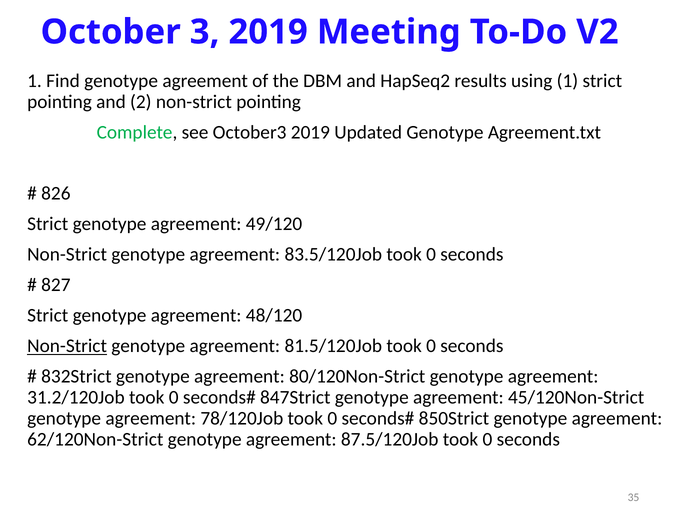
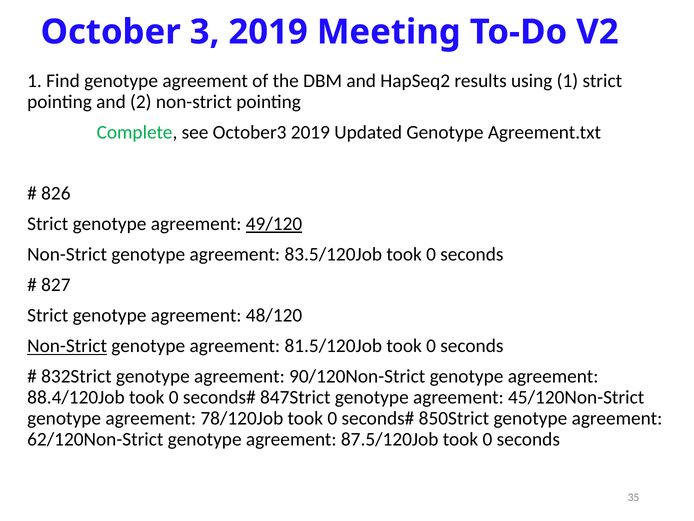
49/120 underline: none -> present
80/120Non-Strict: 80/120Non-Strict -> 90/120Non-Strict
31.2/120Job: 31.2/120Job -> 88.4/120Job
